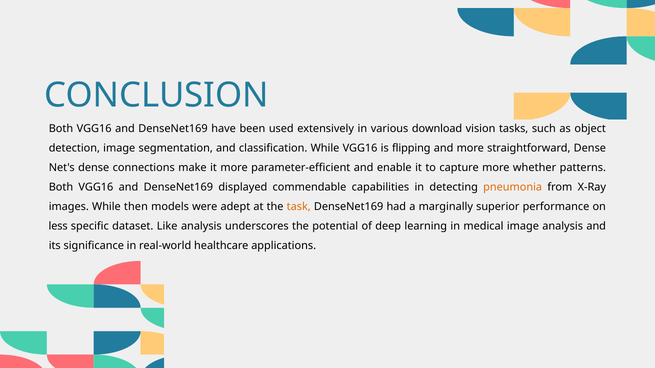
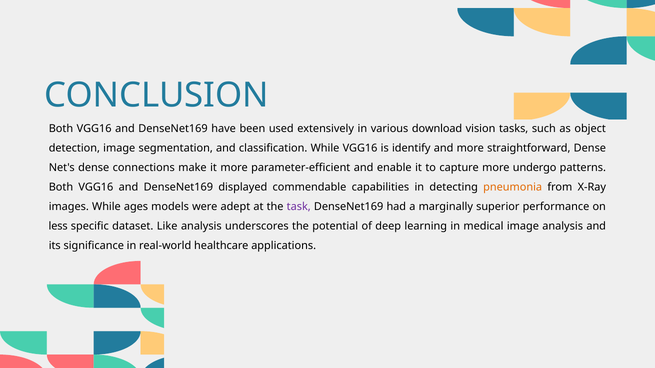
flipping: flipping -> identify
whether: whether -> undergo
then: then -> ages
task colour: orange -> purple
